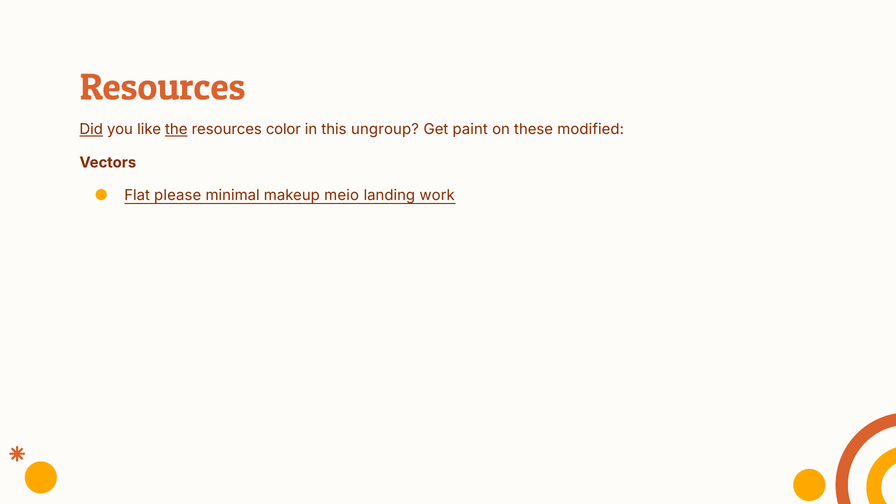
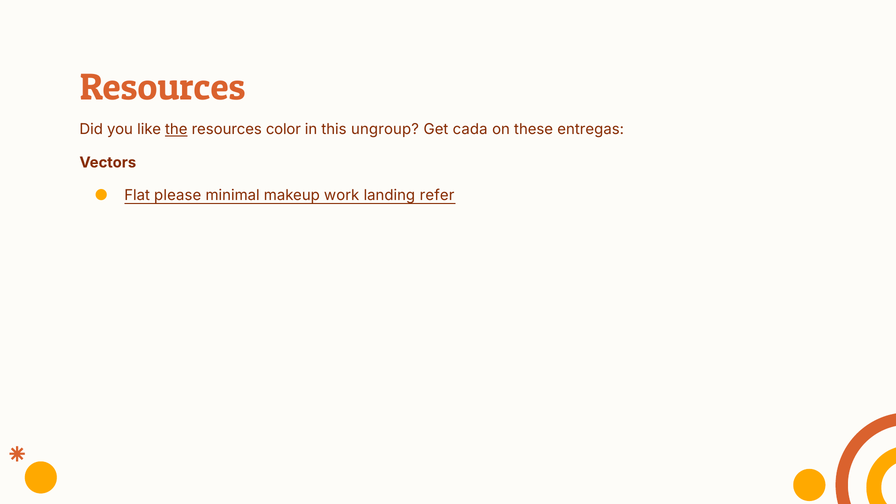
Did underline: present -> none
paint: paint -> cada
modified: modified -> entregas
meio: meio -> work
work: work -> refer
